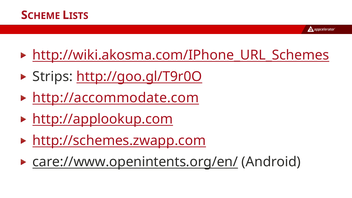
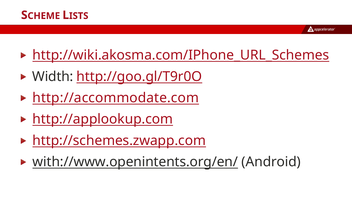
Strips: Strips -> Width
care://www.openintents.org/en/: care://www.openintents.org/en/ -> with://www.openintents.org/en/
